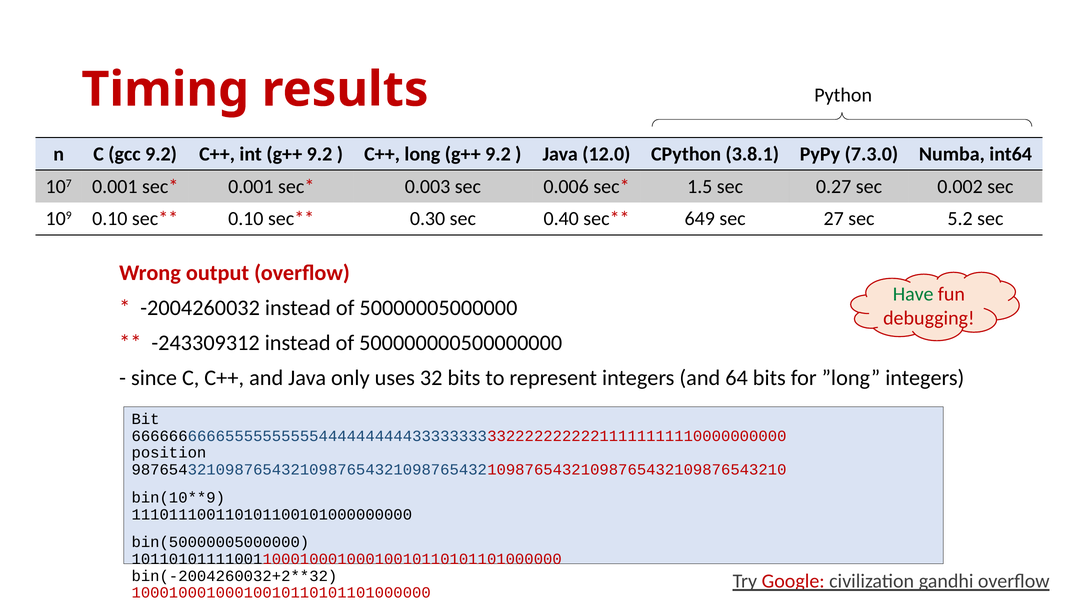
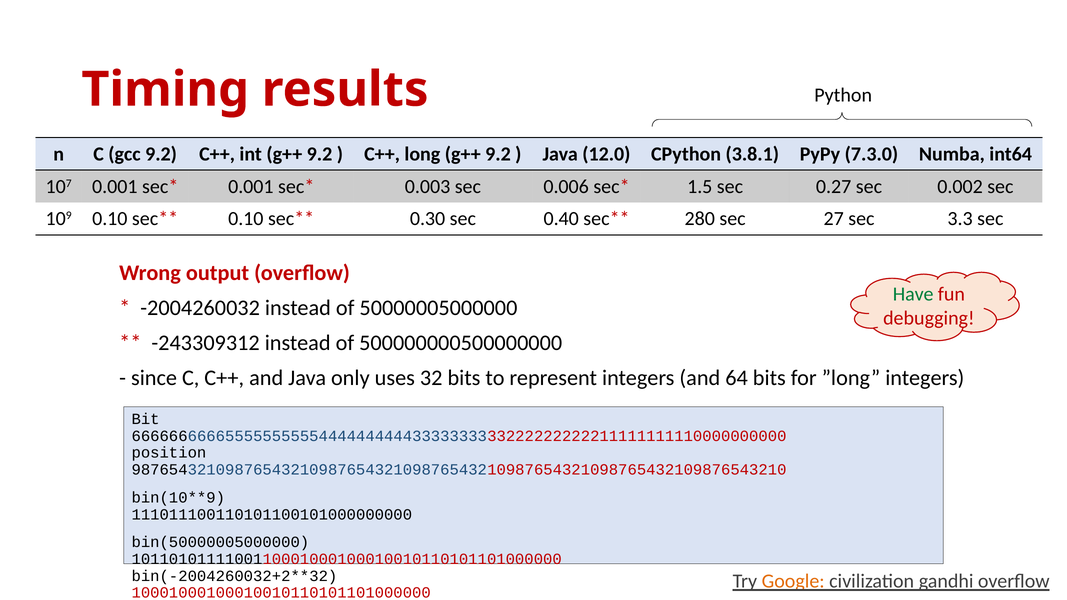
649: 649 -> 280
5.2: 5.2 -> 3.3
Google colour: red -> orange
